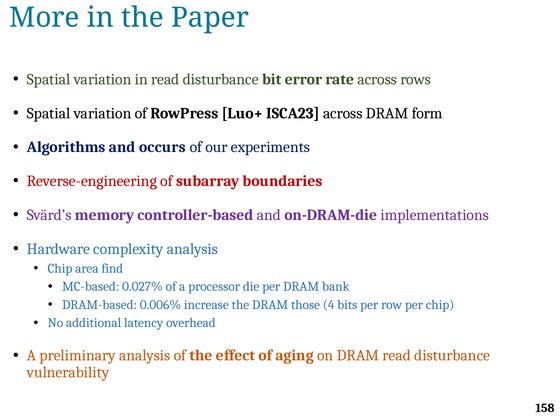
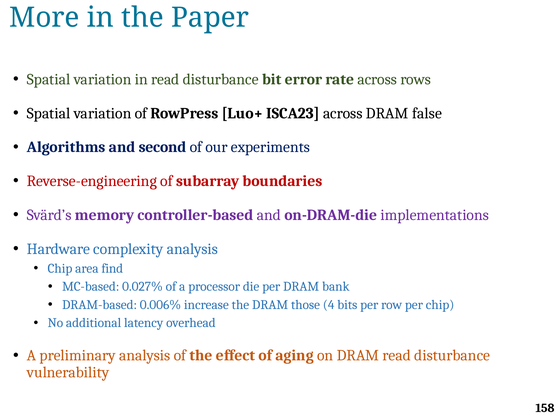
form: form -> false
occurs: occurs -> second
